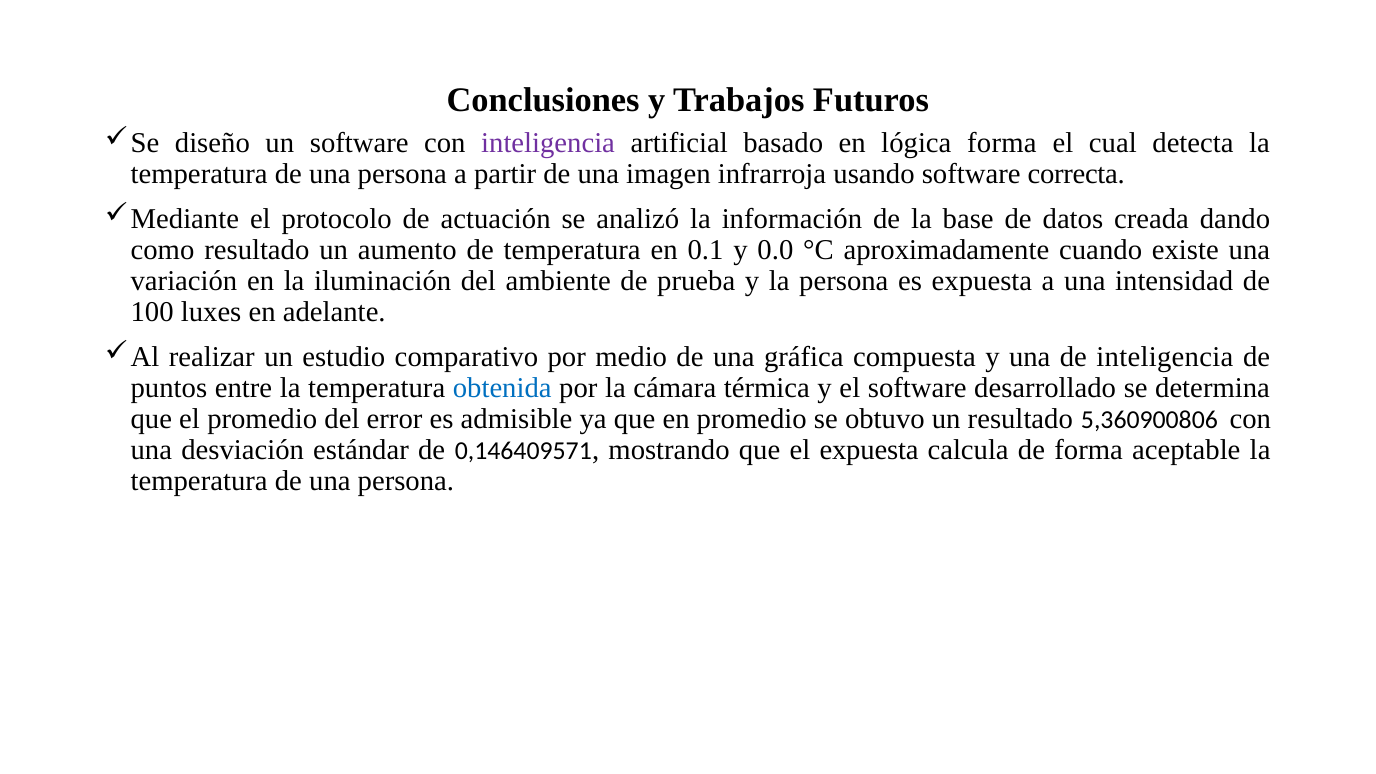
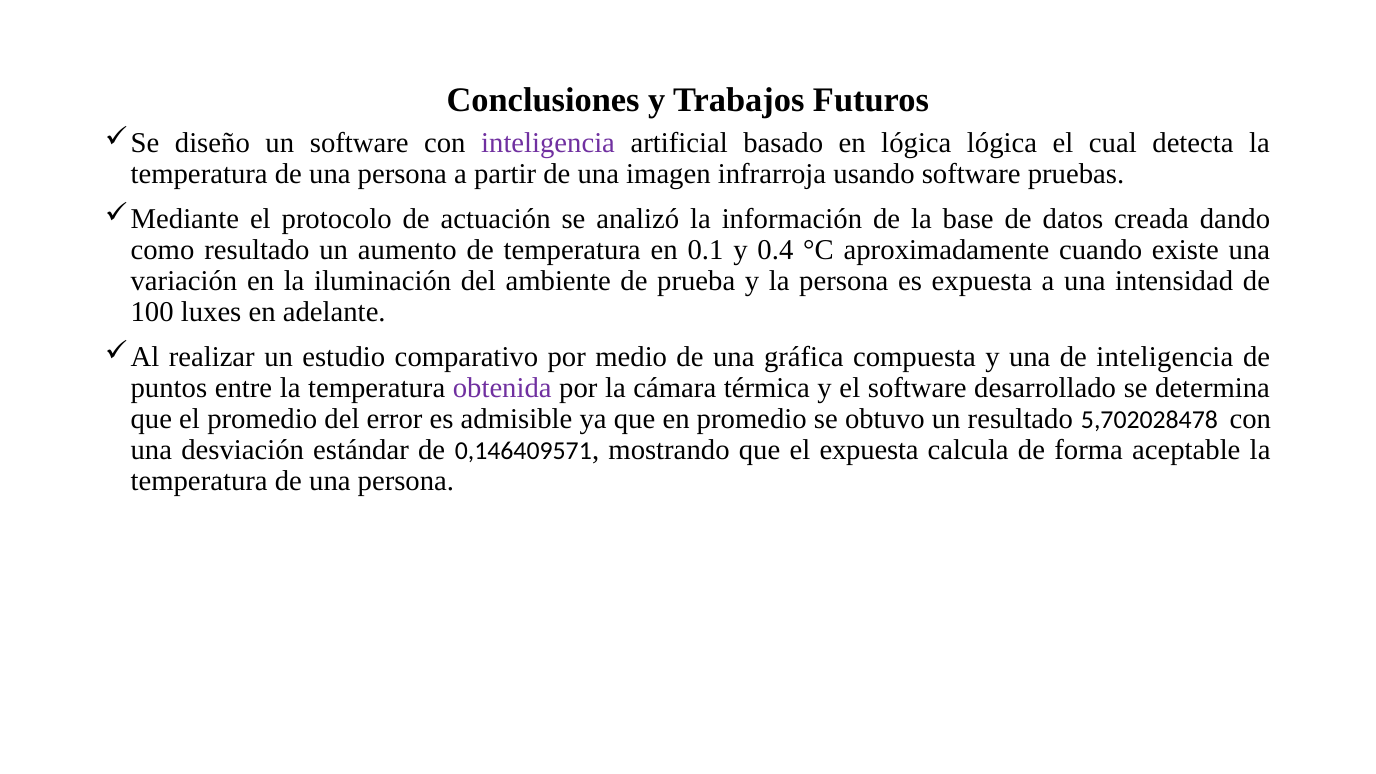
lógica forma: forma -> lógica
correcta: correcta -> pruebas
0.0: 0.0 -> 0.4
obtenida colour: blue -> purple
5,360900806: 5,360900806 -> 5,702028478
